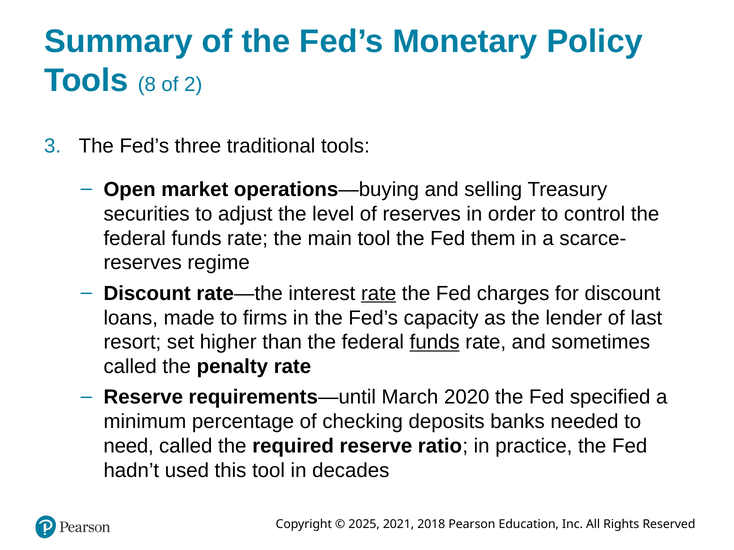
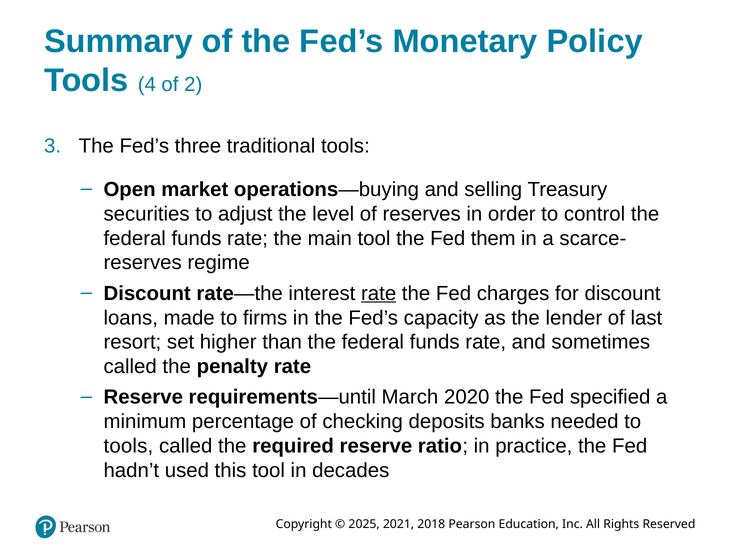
8: 8 -> 4
funds at (435, 343) underline: present -> none
need at (129, 447): need -> tools
